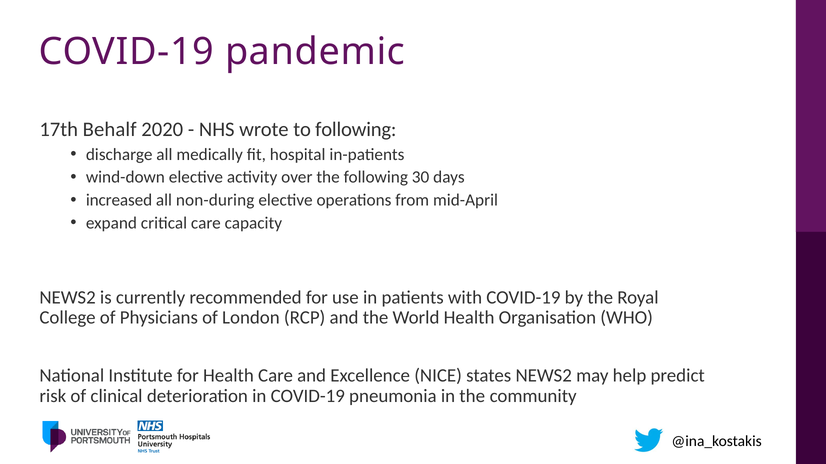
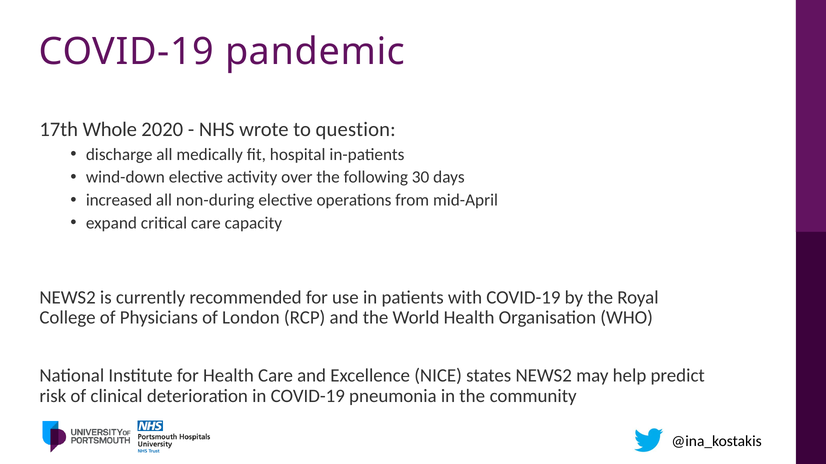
Behalf: Behalf -> Whole
to following: following -> question
